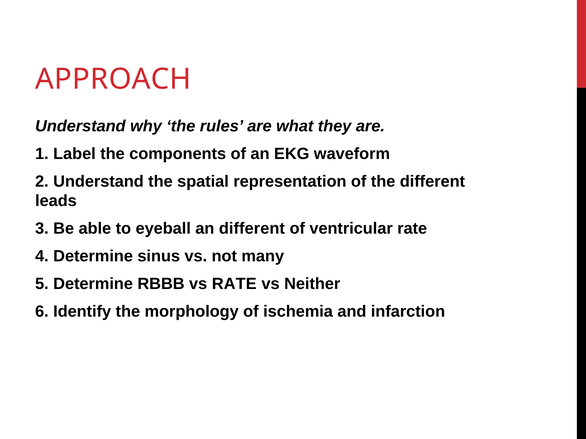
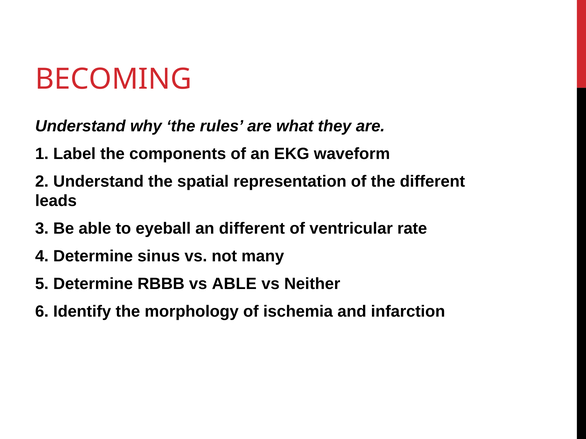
APPROACH: APPROACH -> BECOMING
vs RATE: RATE -> ABLE
